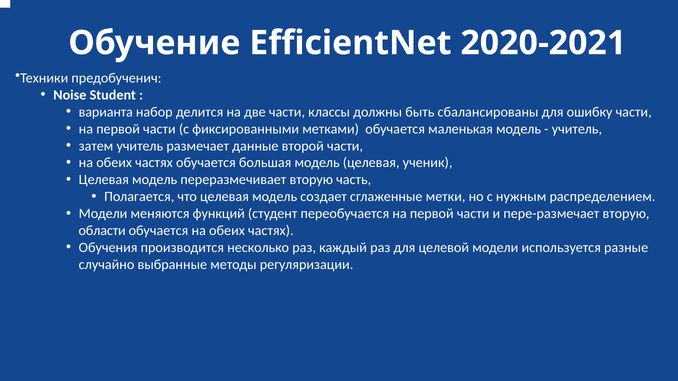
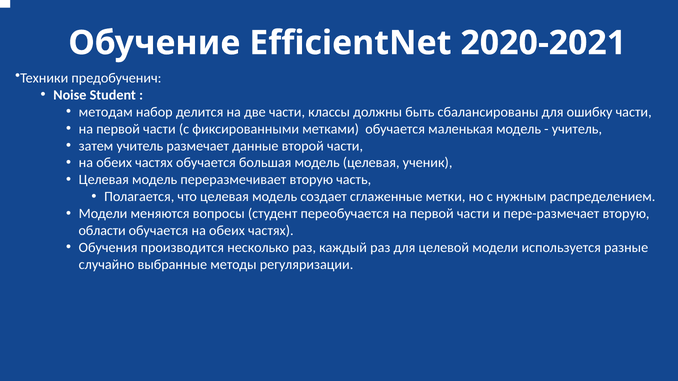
варианта: варианта -> методам
функций: функций -> вопросы
